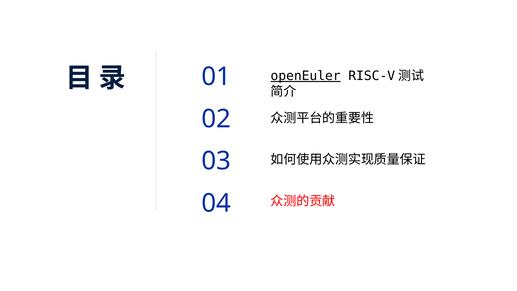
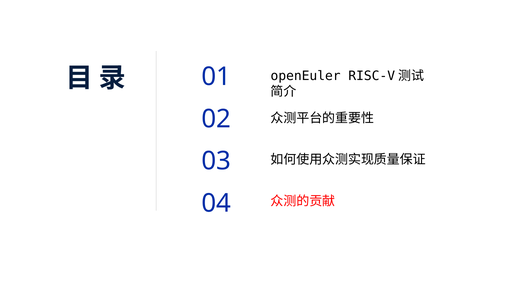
openEuler underline: present -> none
